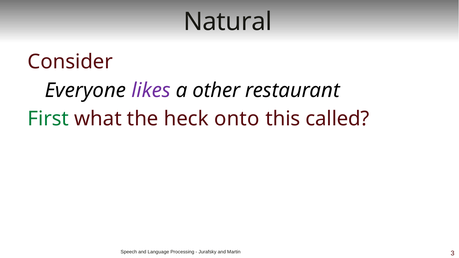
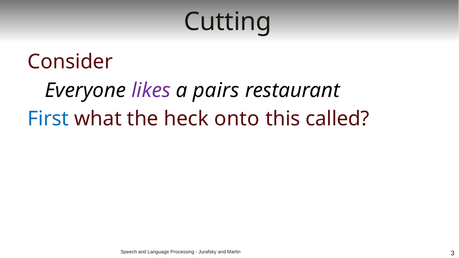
Natural: Natural -> Cutting
other: other -> pairs
First colour: green -> blue
